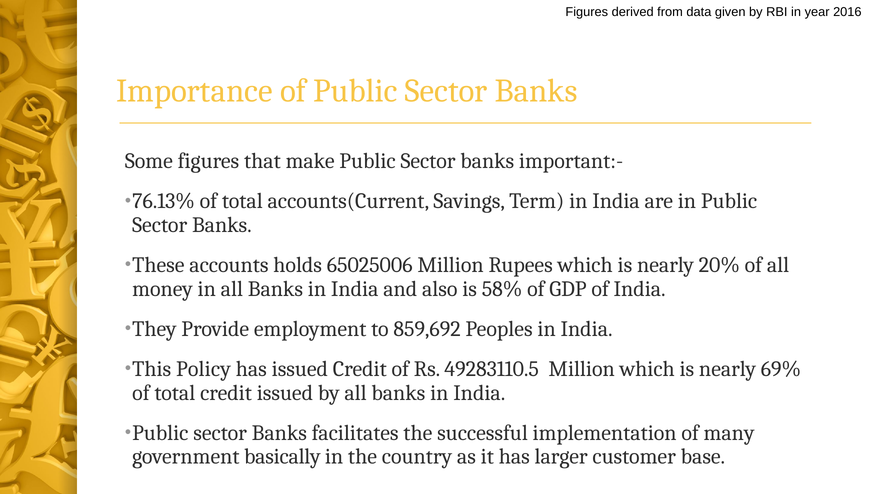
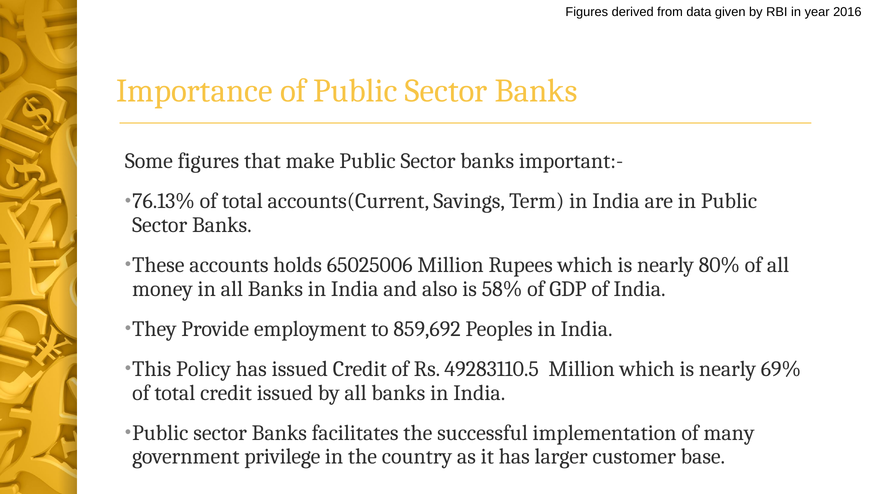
20%: 20% -> 80%
basically: basically -> privilege
